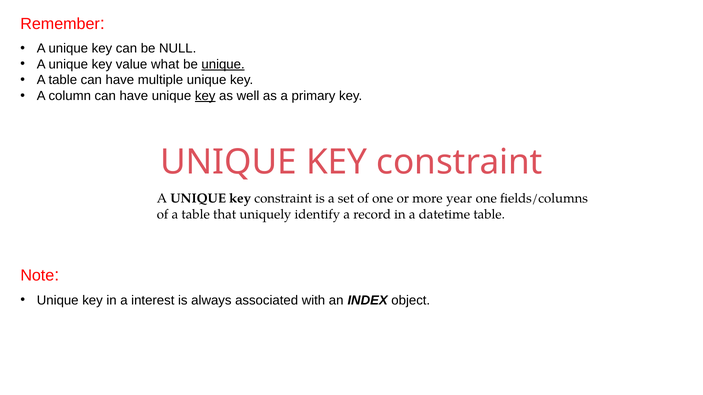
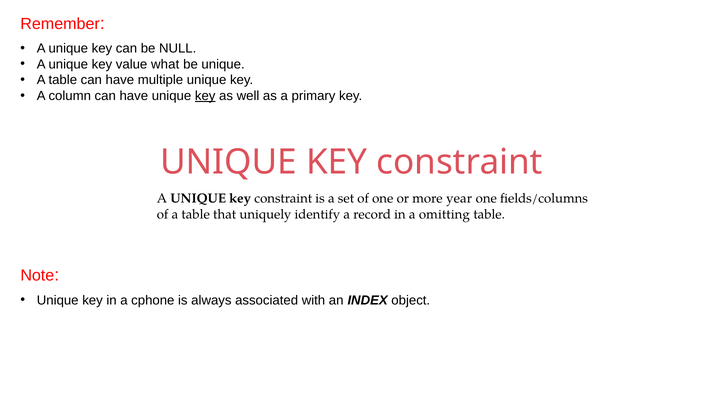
unique at (223, 64) underline: present -> none
datetime: datetime -> omitting
interest: interest -> cphone
